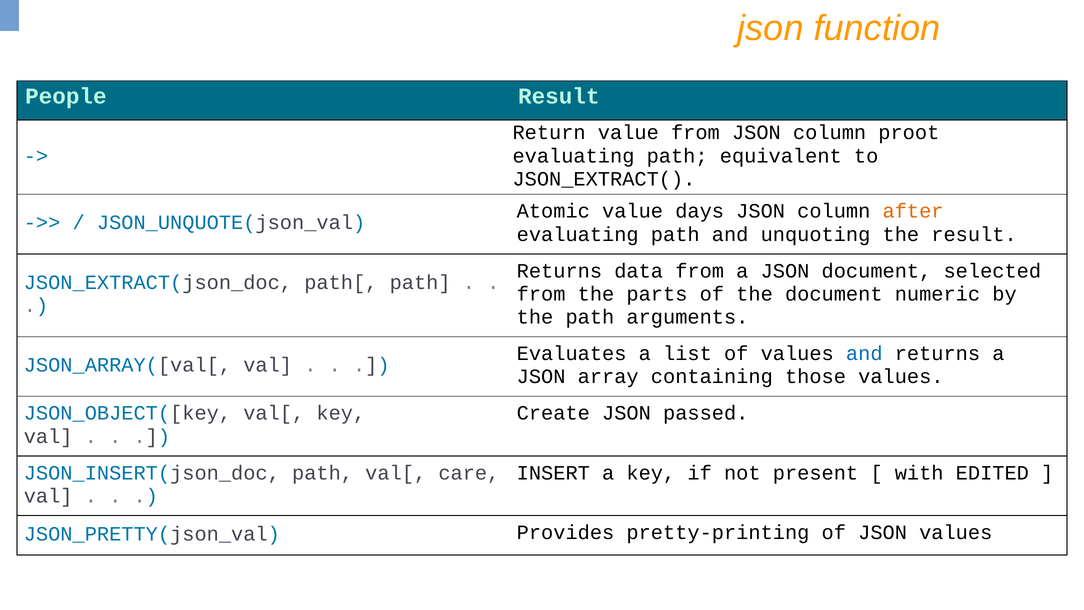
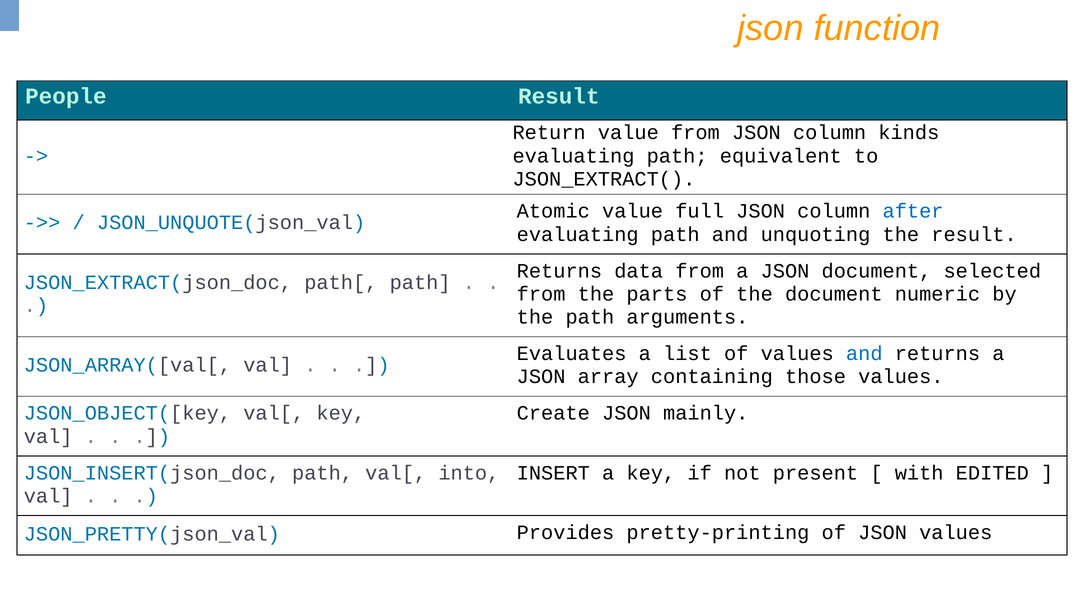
proot: proot -> kinds
days: days -> full
after colour: orange -> blue
passed: passed -> mainly
care: care -> into
